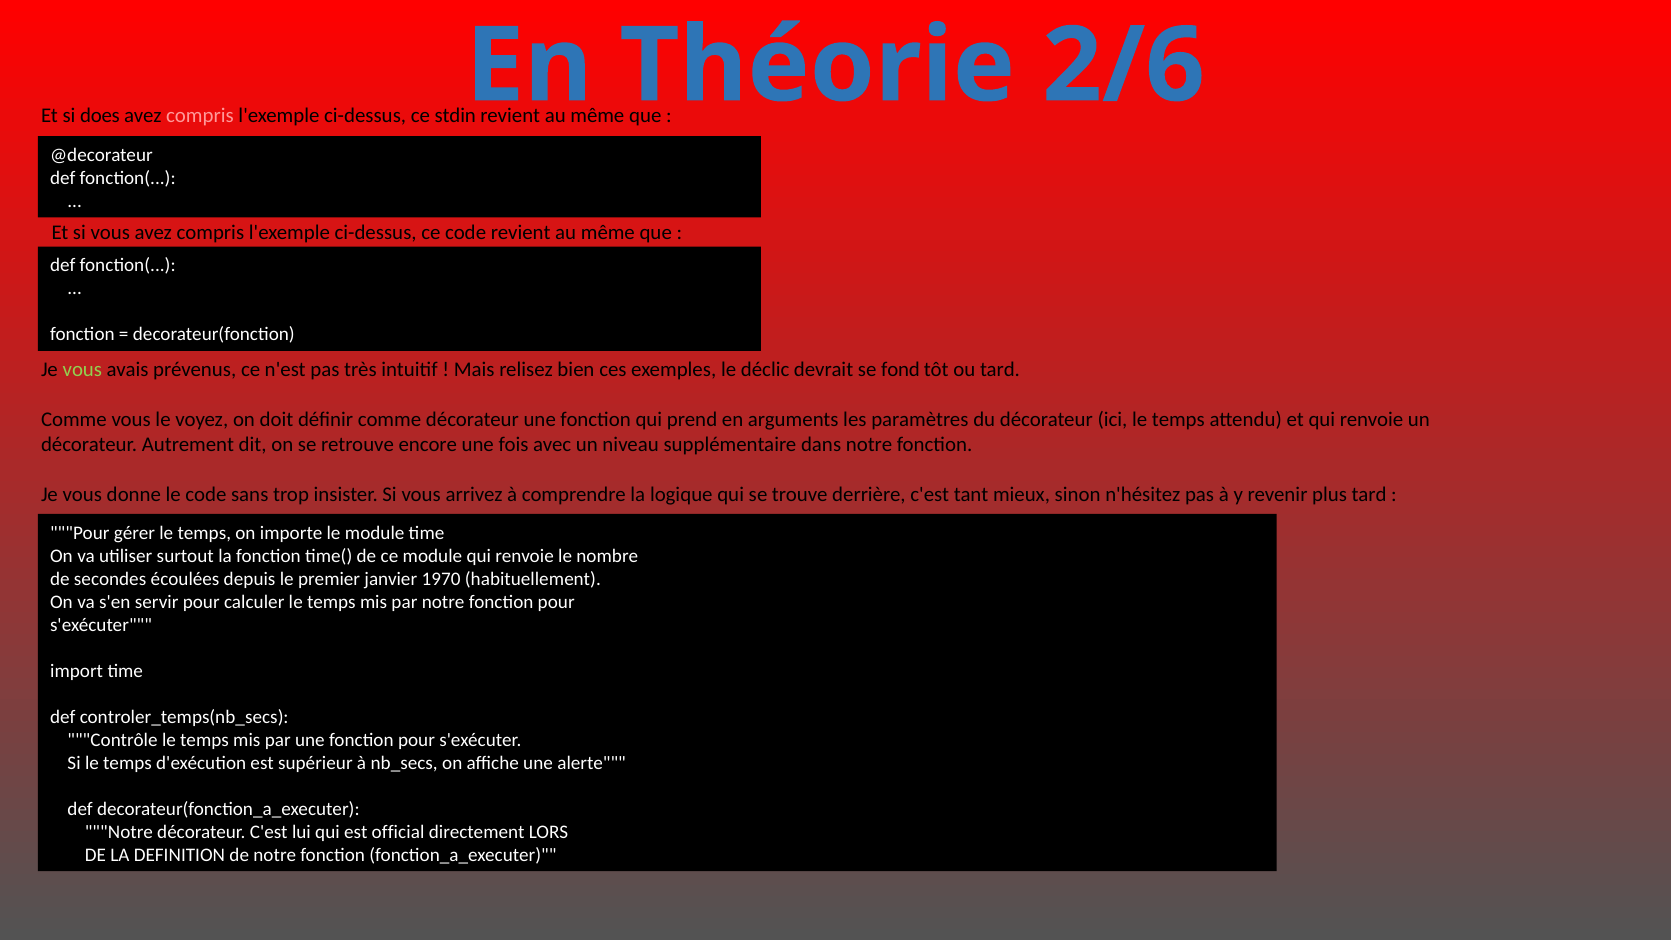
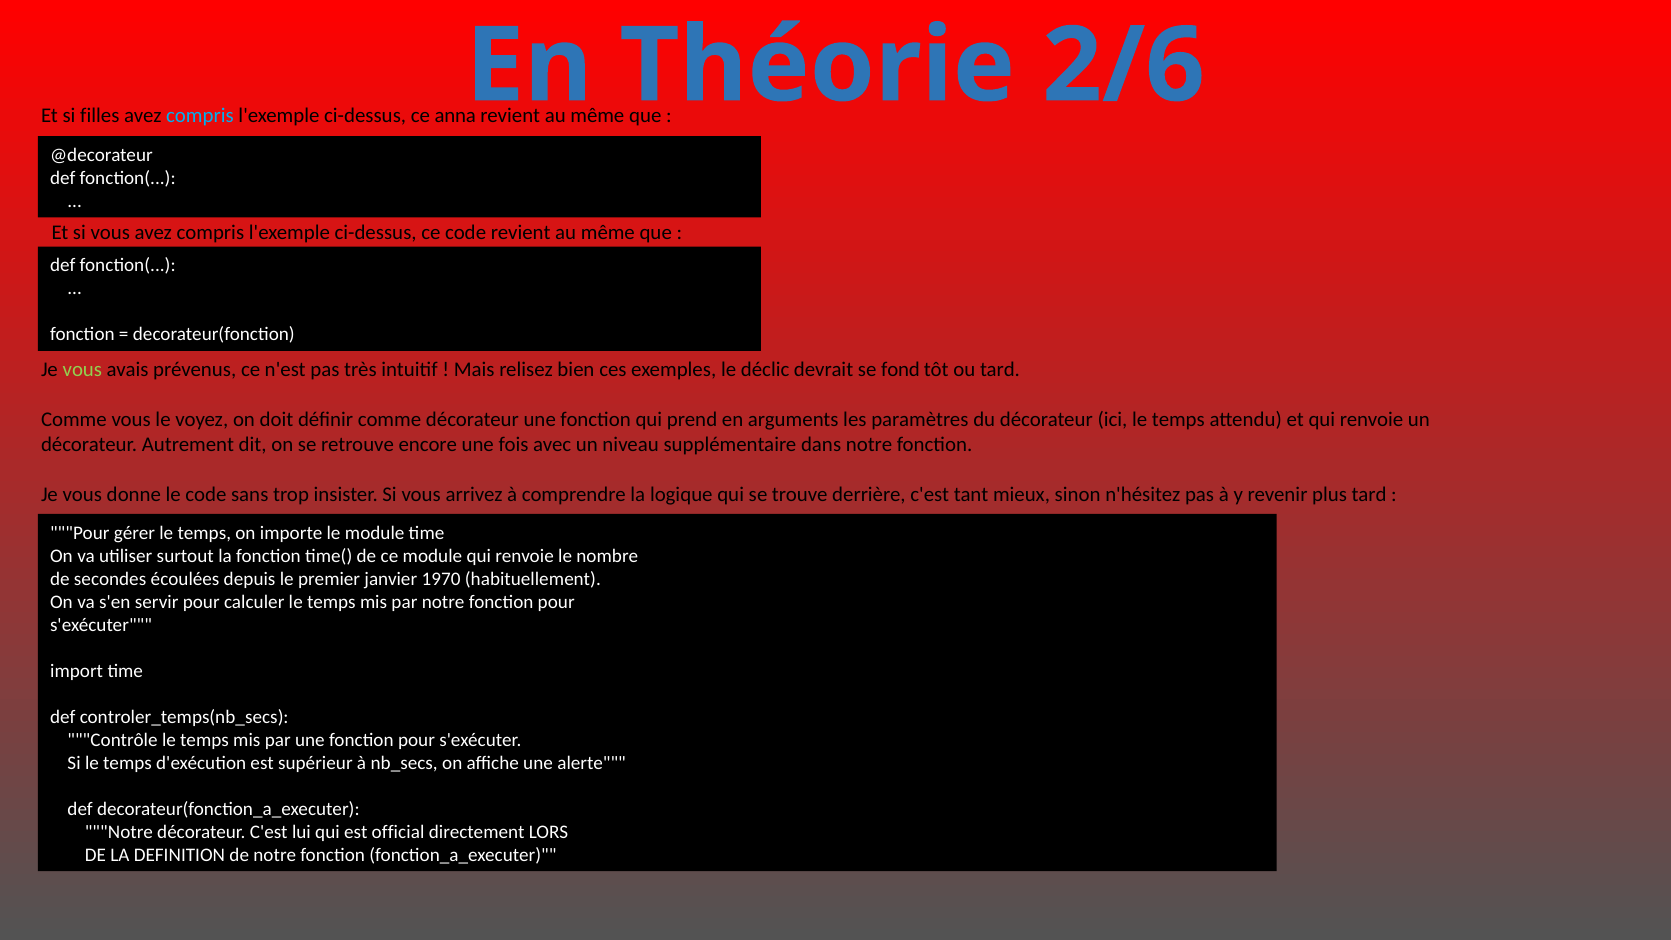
does: does -> filles
compris at (200, 116) colour: pink -> light blue
stdin: stdin -> anna
